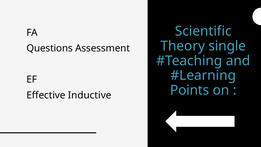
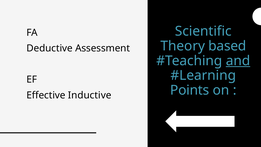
single: single -> based
Questions: Questions -> Deductive
and underline: none -> present
